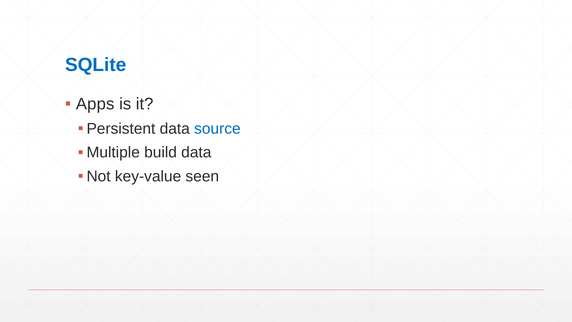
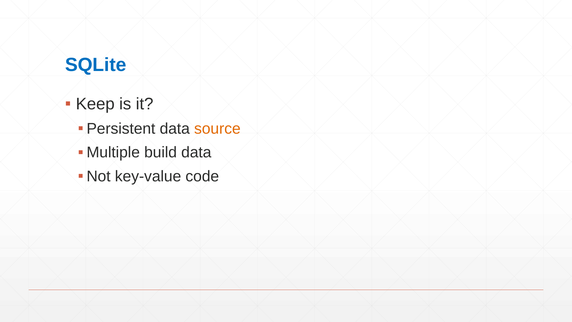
Apps: Apps -> Keep
source colour: blue -> orange
seen: seen -> code
